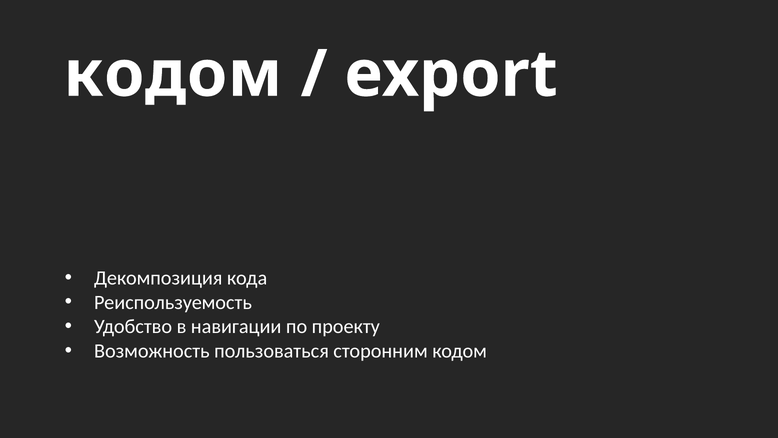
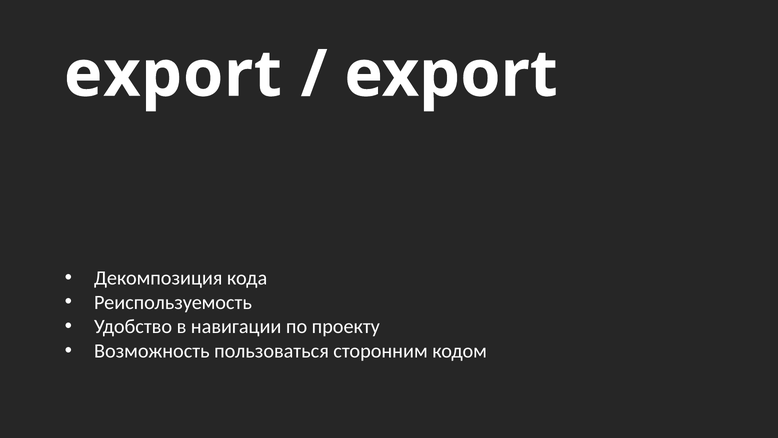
кодом at (173, 74): кодом -> export
